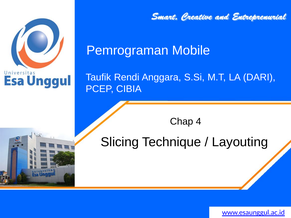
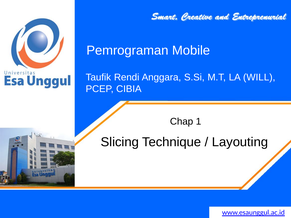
DARI: DARI -> WILL
4: 4 -> 1
